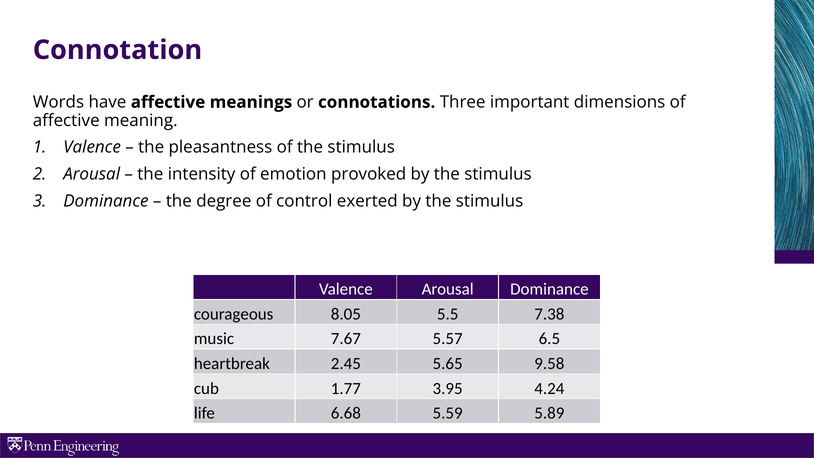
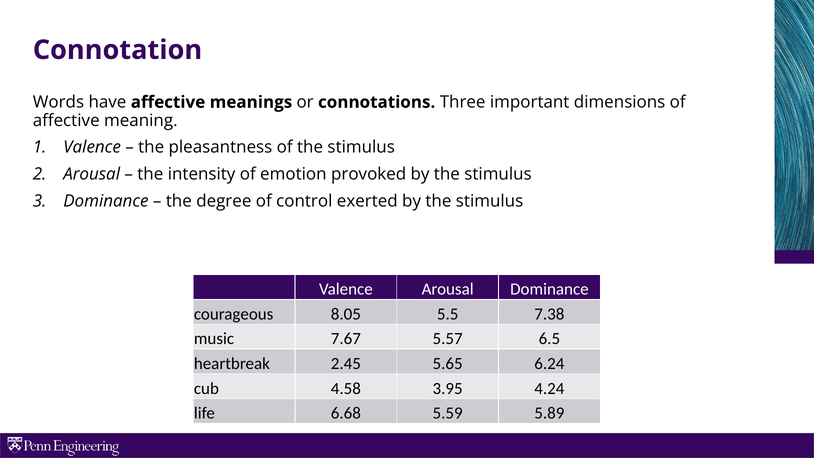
9.58: 9.58 -> 6.24
1.77: 1.77 -> 4.58
